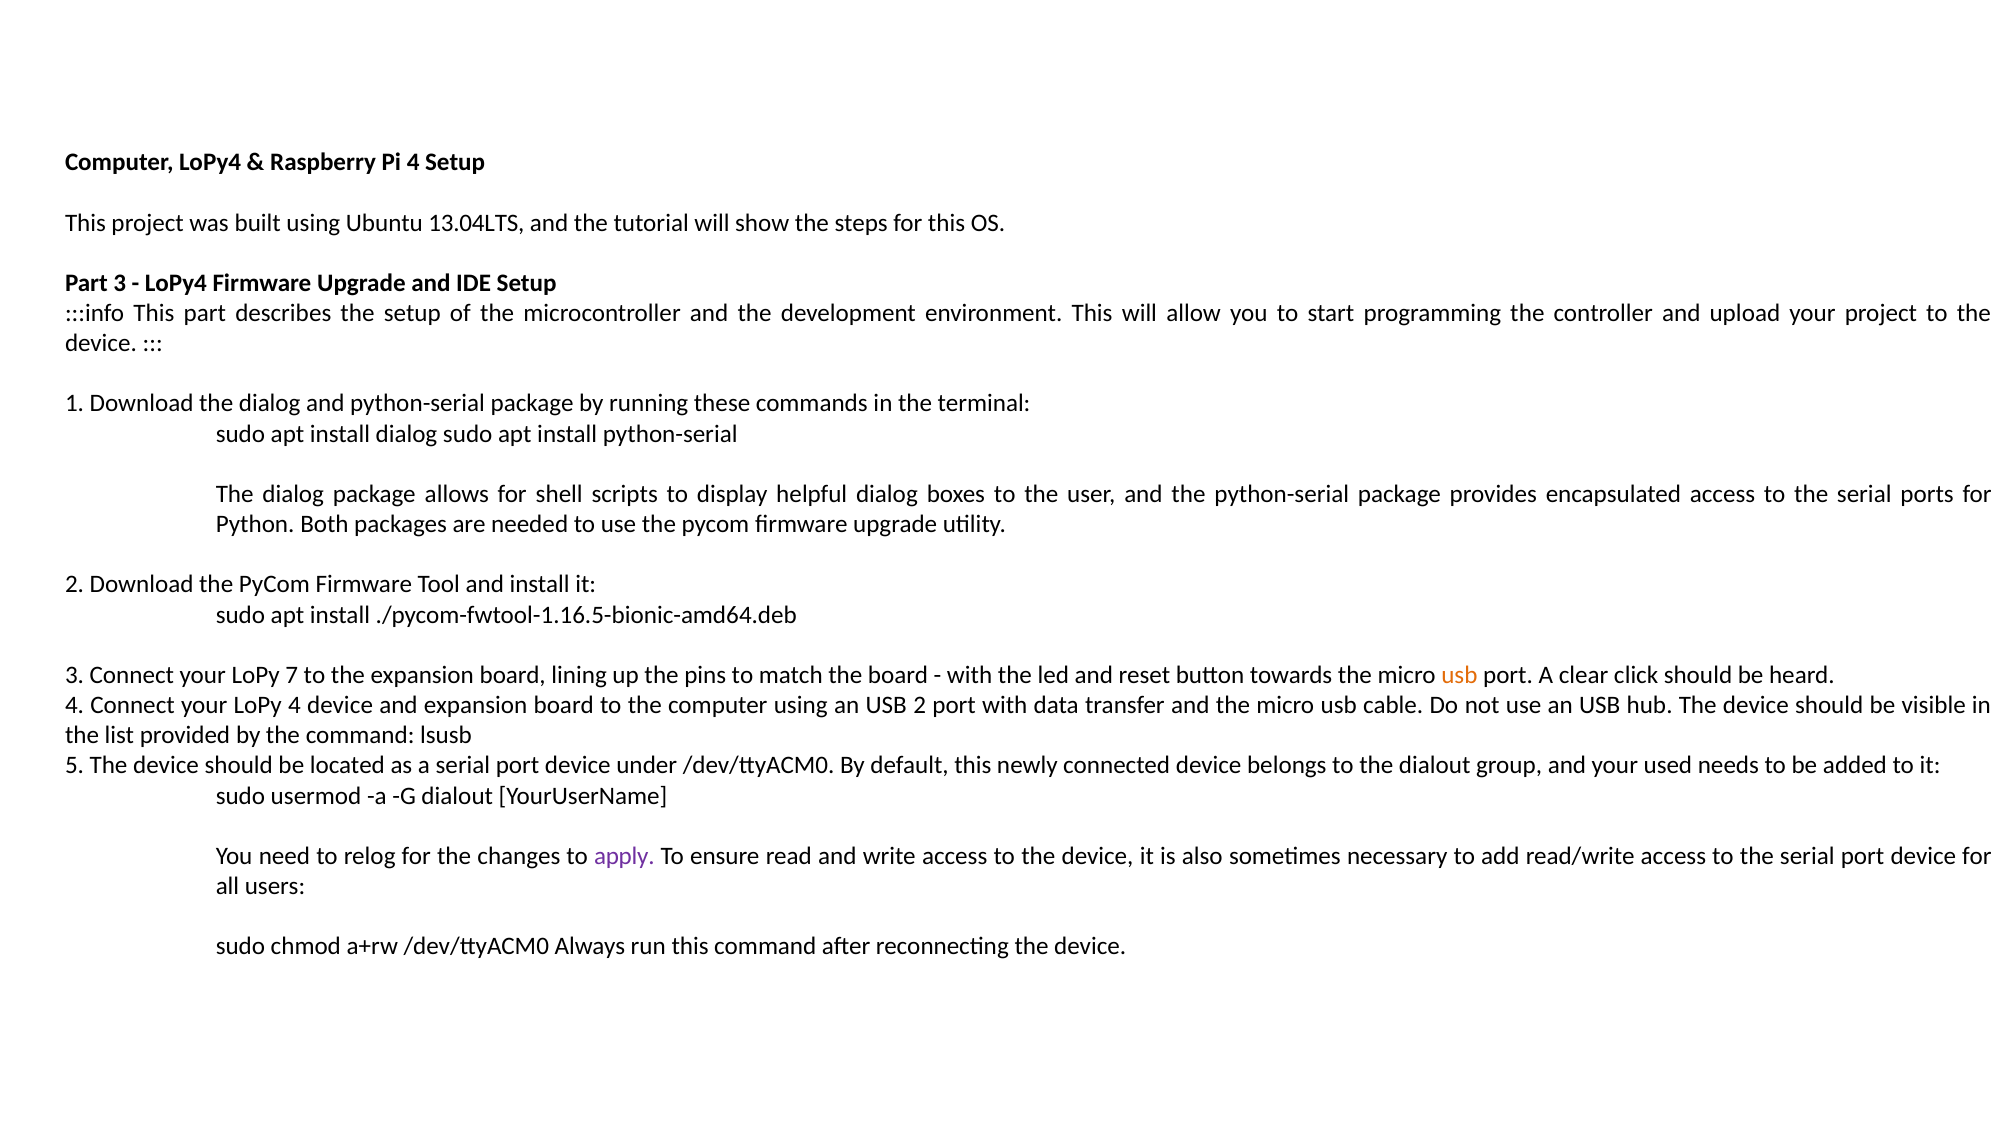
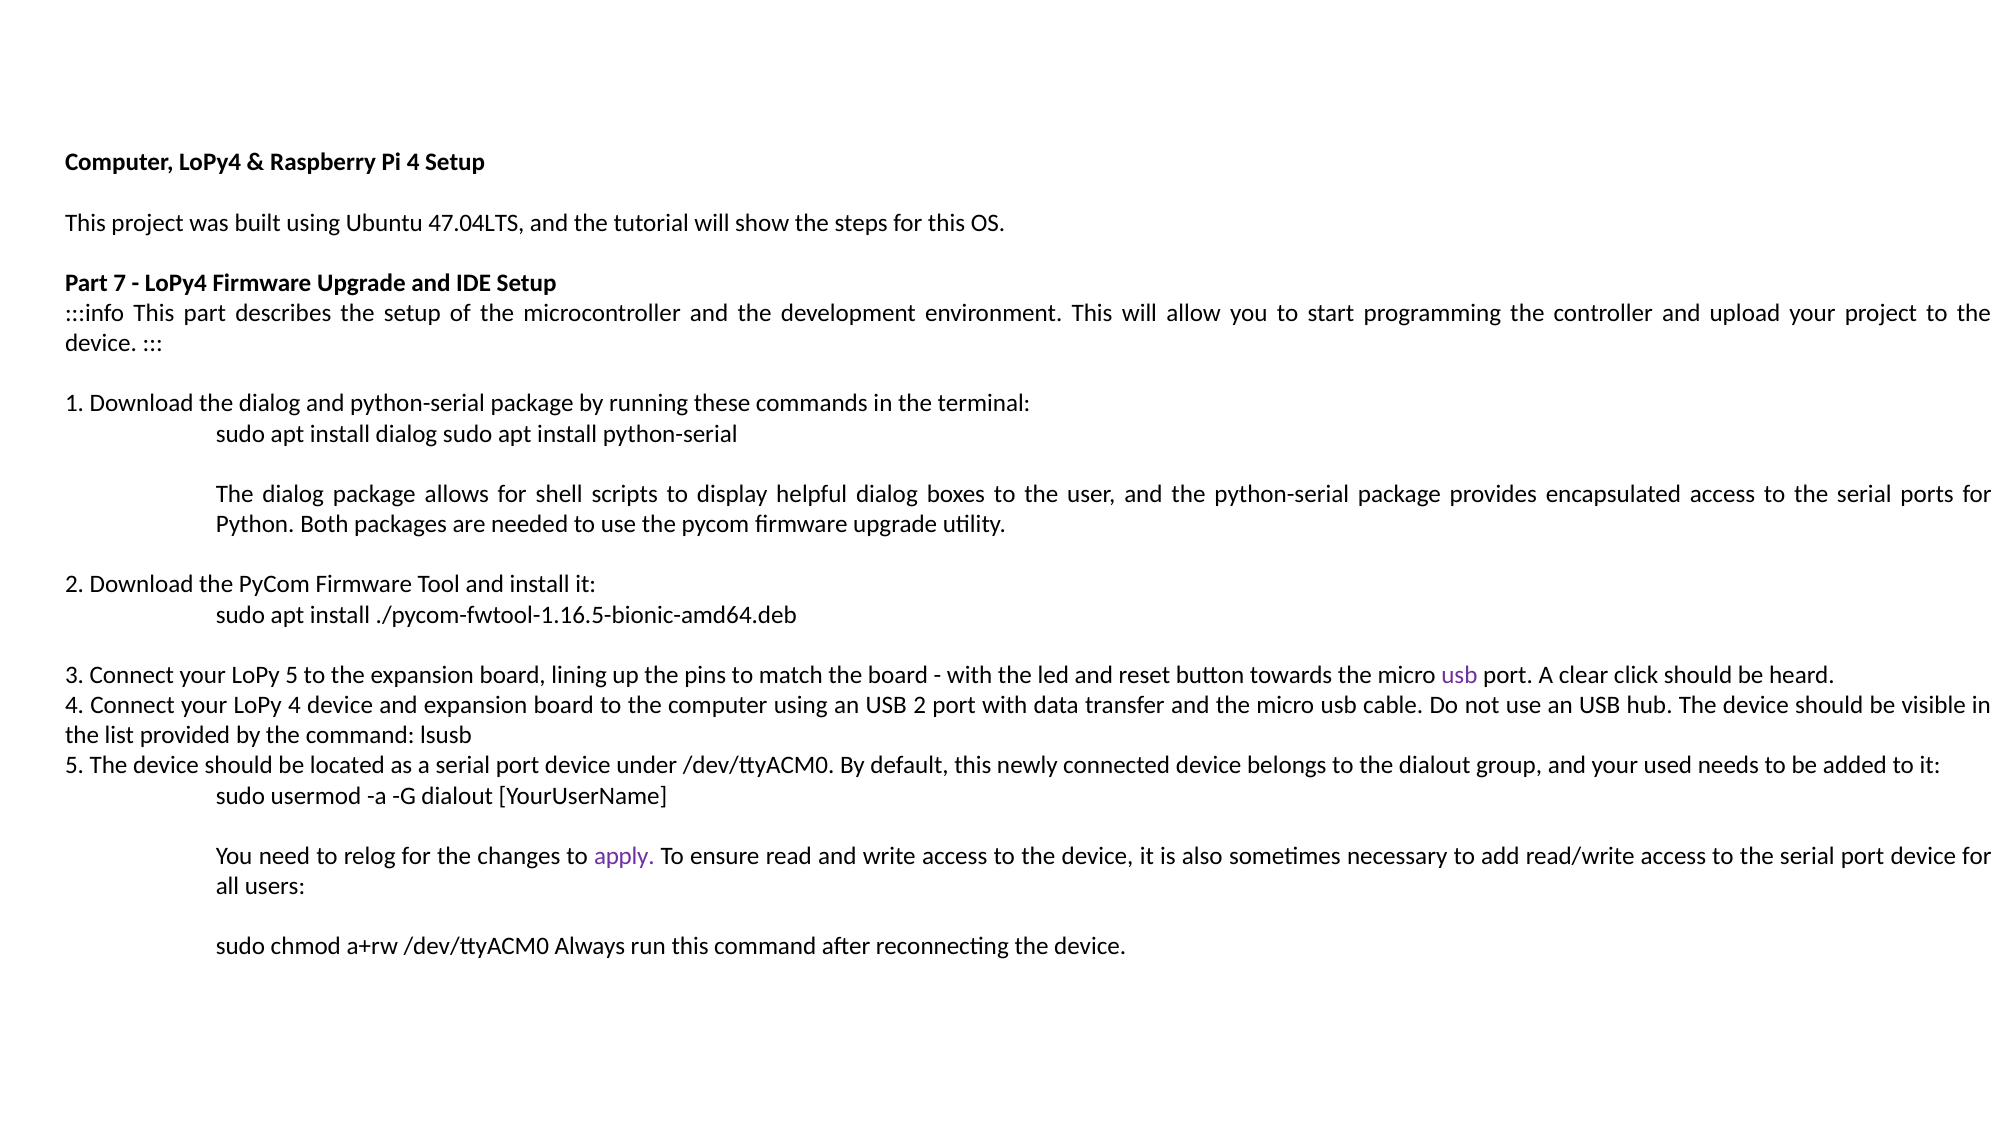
13.04LTS: 13.04LTS -> 47.04LTS
Part 3: 3 -> 7
LoPy 7: 7 -> 5
usb at (1459, 675) colour: orange -> purple
